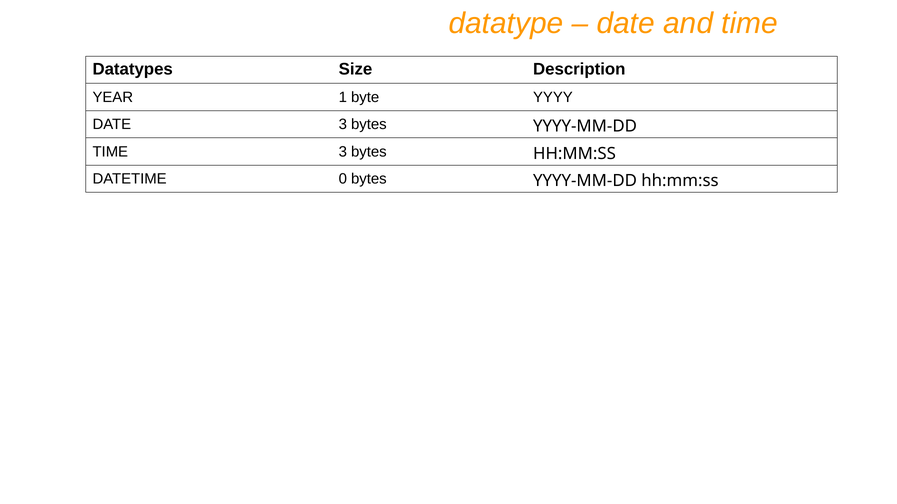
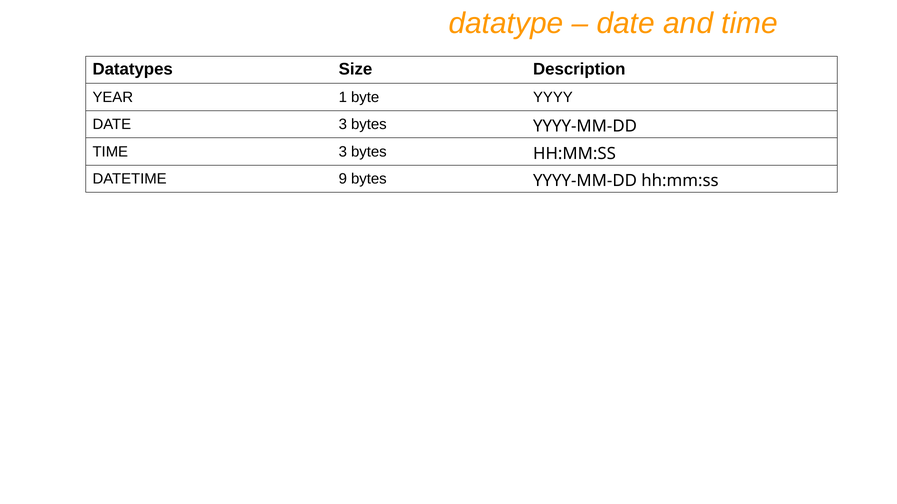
0: 0 -> 9
